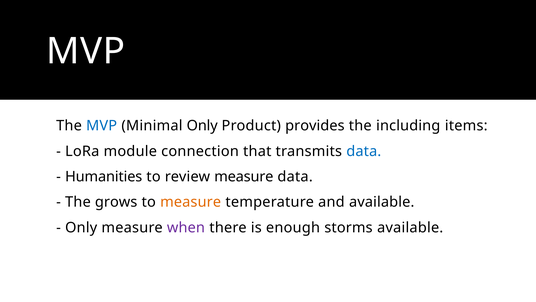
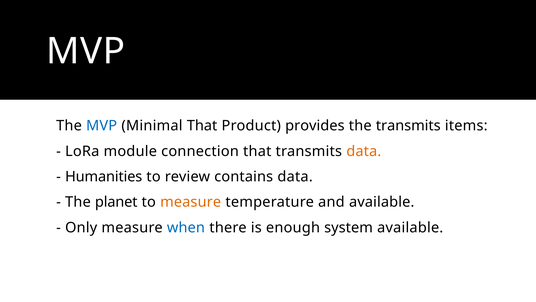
Minimal Only: Only -> That
the including: including -> transmits
data at (364, 151) colour: blue -> orange
review measure: measure -> contains
grows: grows -> planet
when colour: purple -> blue
storms: storms -> system
